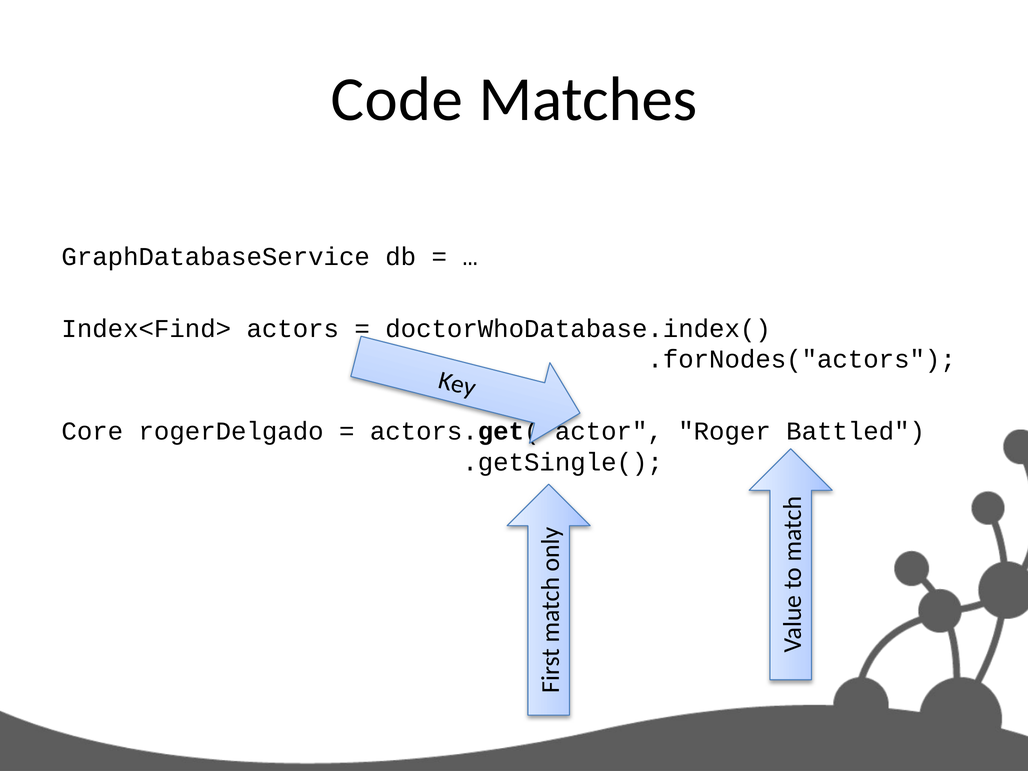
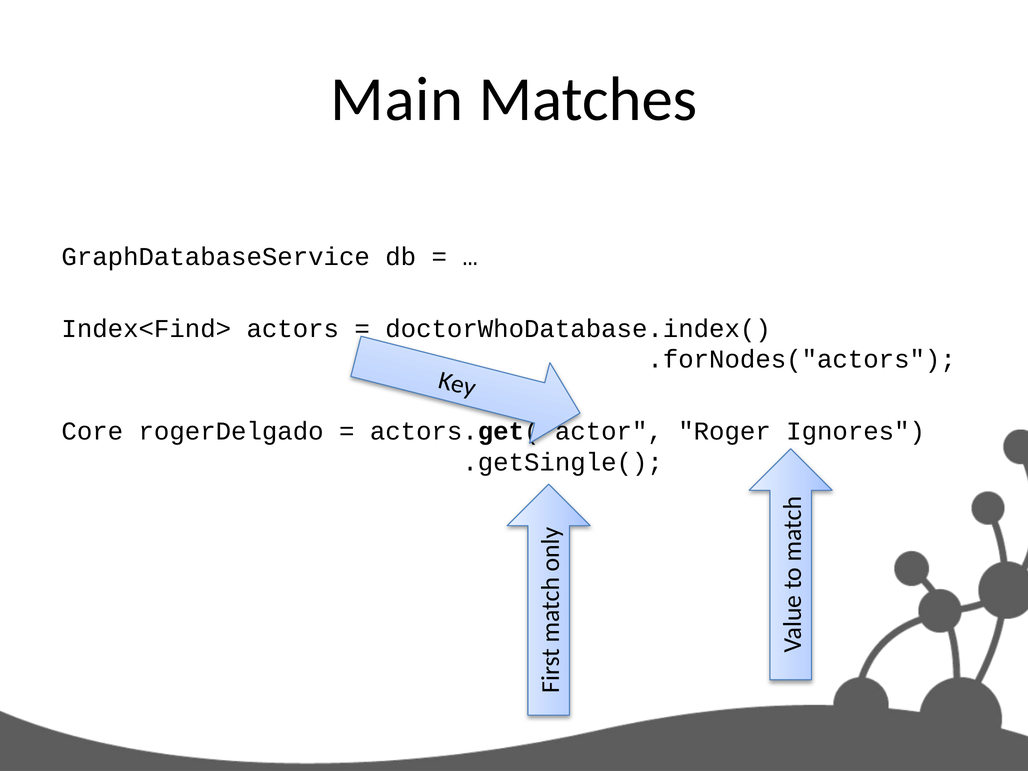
Code: Code -> Main
Battled: Battled -> Ignores
